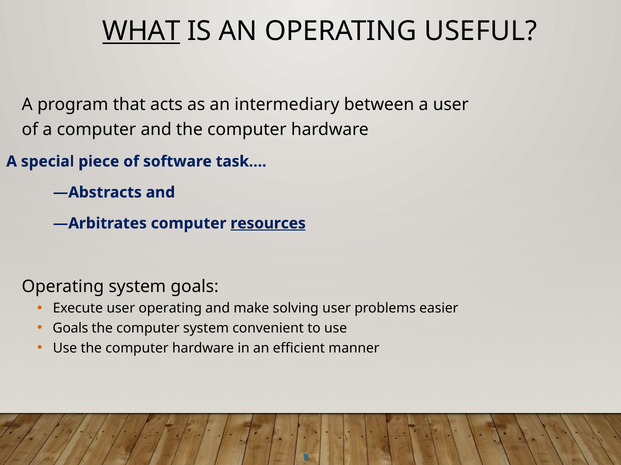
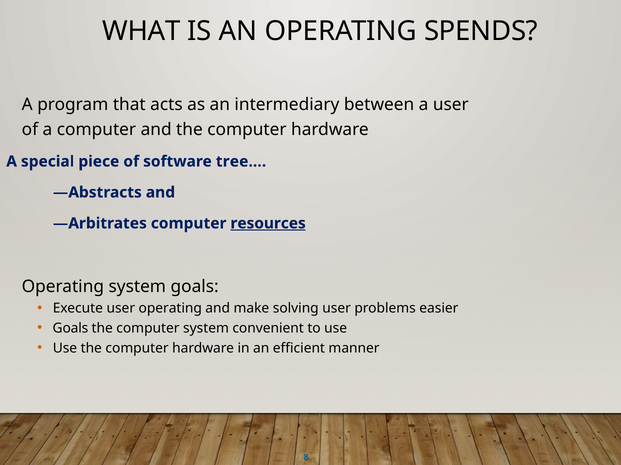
WHAT underline: present -> none
USEFUL: USEFUL -> SPENDS
task…: task… -> tree…
